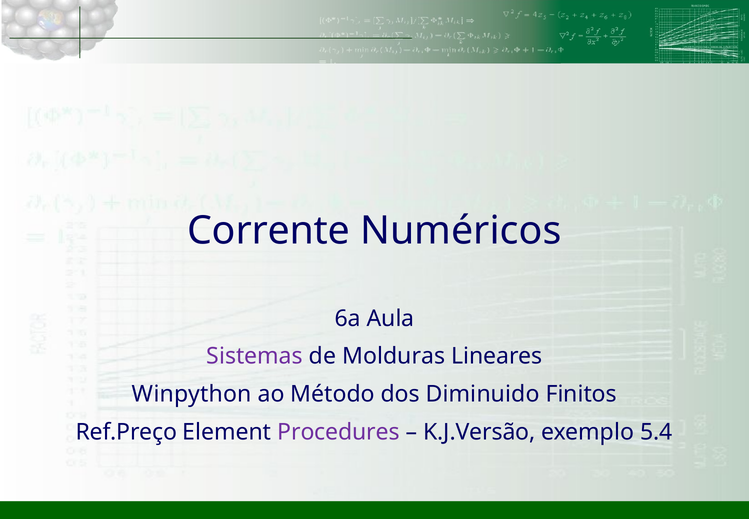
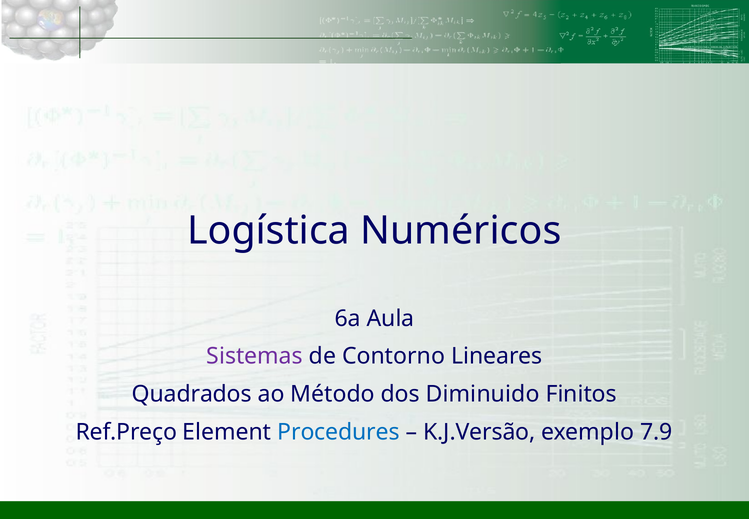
Corrente: Corrente -> Logística
Molduras: Molduras -> Contorno
Winpython: Winpython -> Quadrados
Procedures colour: purple -> blue
5.4: 5.4 -> 7.9
